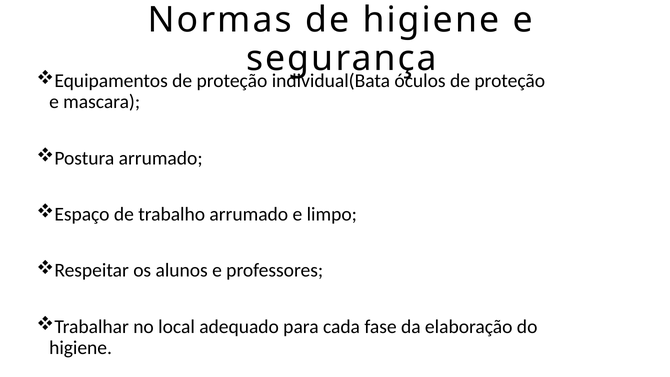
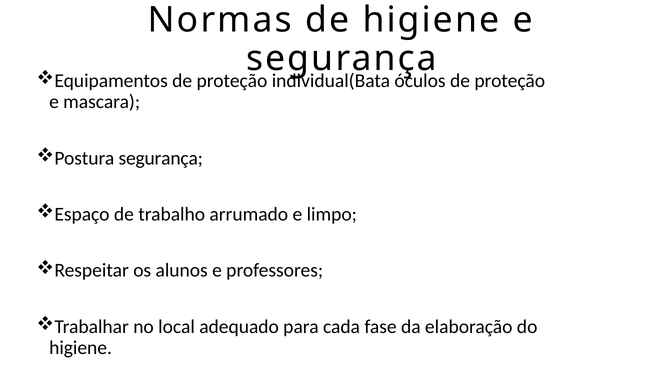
Postura arrumado: arrumado -> segurança
